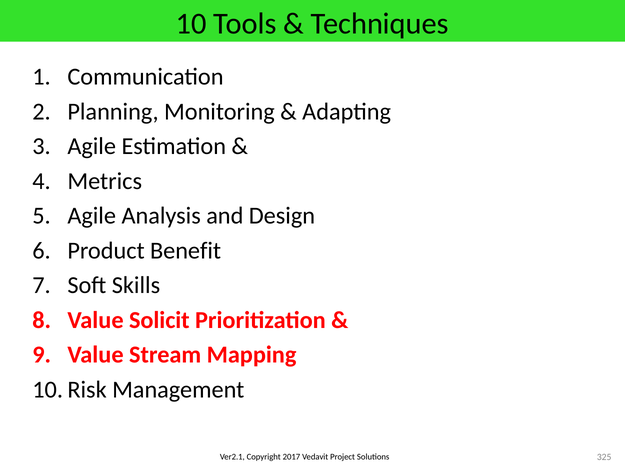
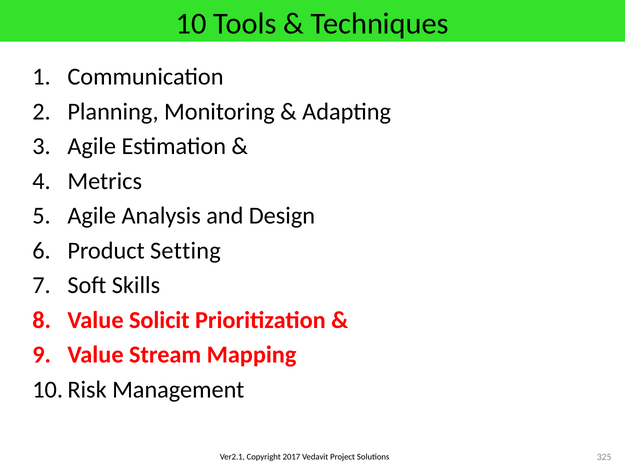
Benefit: Benefit -> Setting
